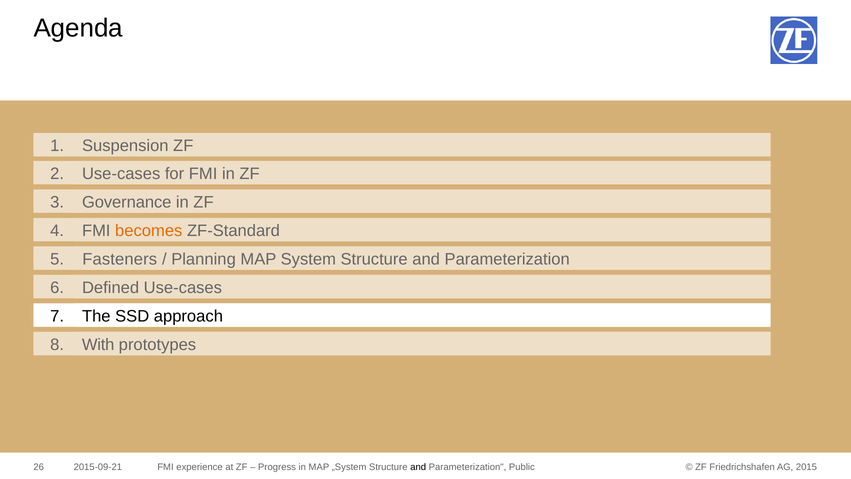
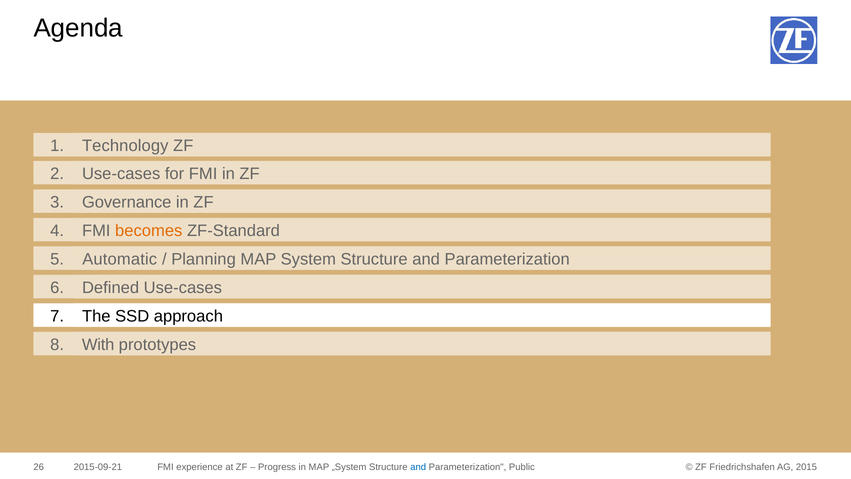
Suspension: Suspension -> Technology
Fasteners: Fasteners -> Automatic
and at (418, 467) colour: black -> blue
